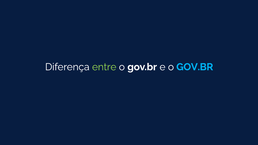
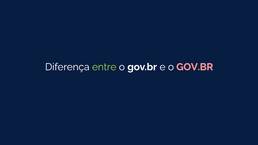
GOV.BR at (195, 67) colour: light blue -> pink
